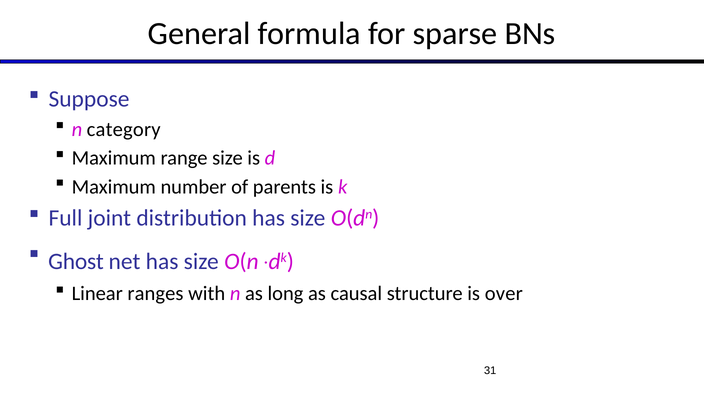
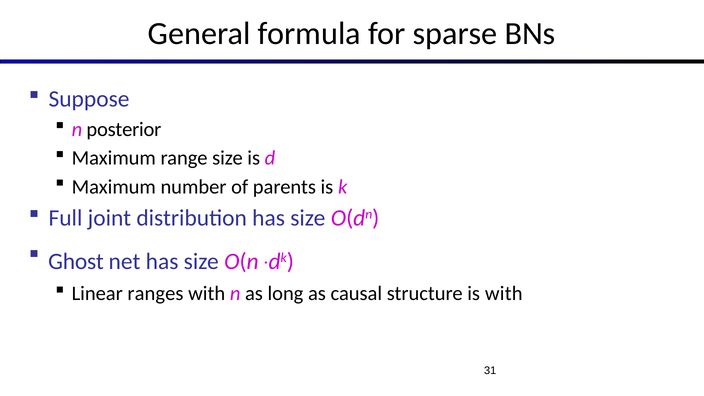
category: category -> posterior
is over: over -> with
